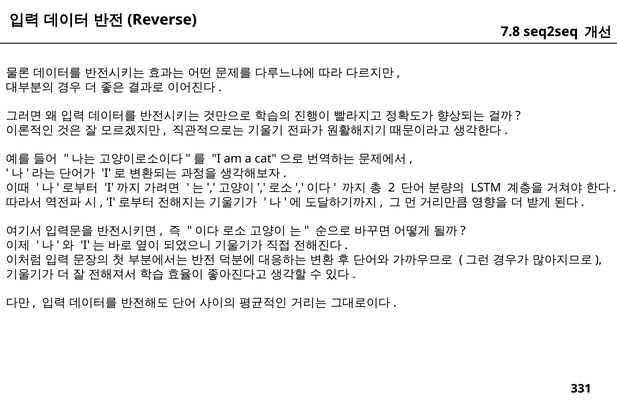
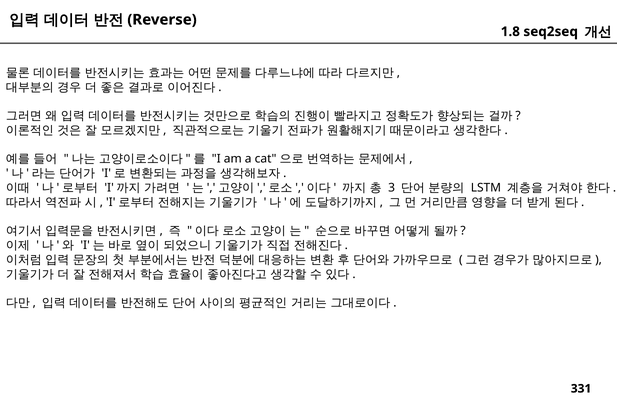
7.8: 7.8 -> 1.8
2: 2 -> 3
